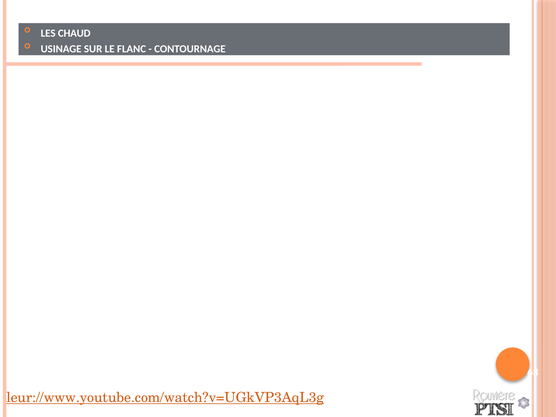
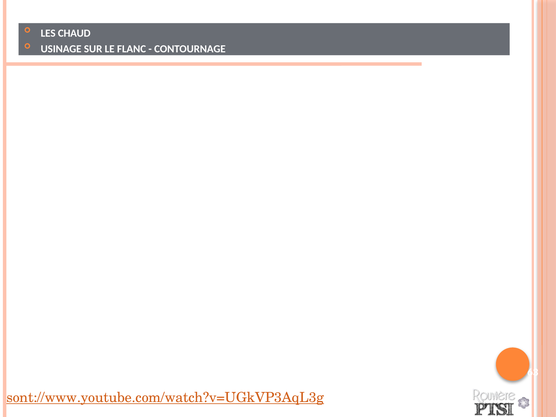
leur://www.youtube.com/watch?v=UGkVP3AqL3g: leur://www.youtube.com/watch?v=UGkVP3AqL3g -> sont://www.youtube.com/watch?v=UGkVP3AqL3g
